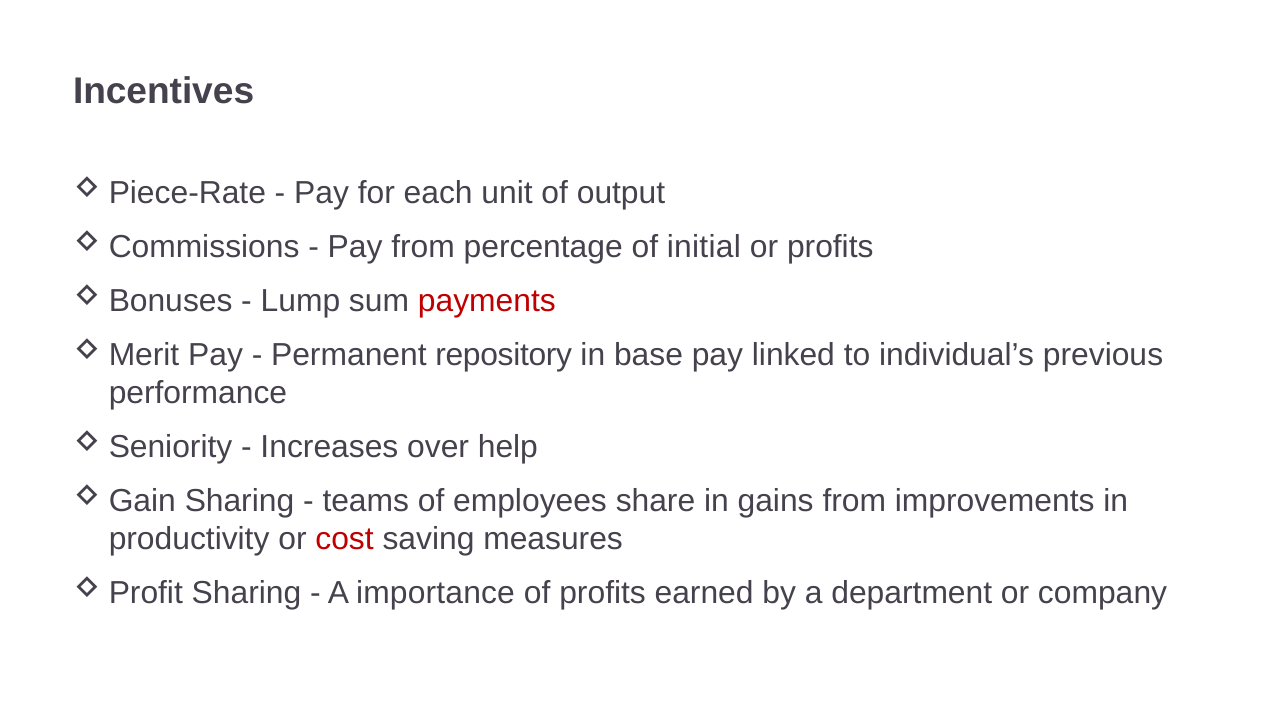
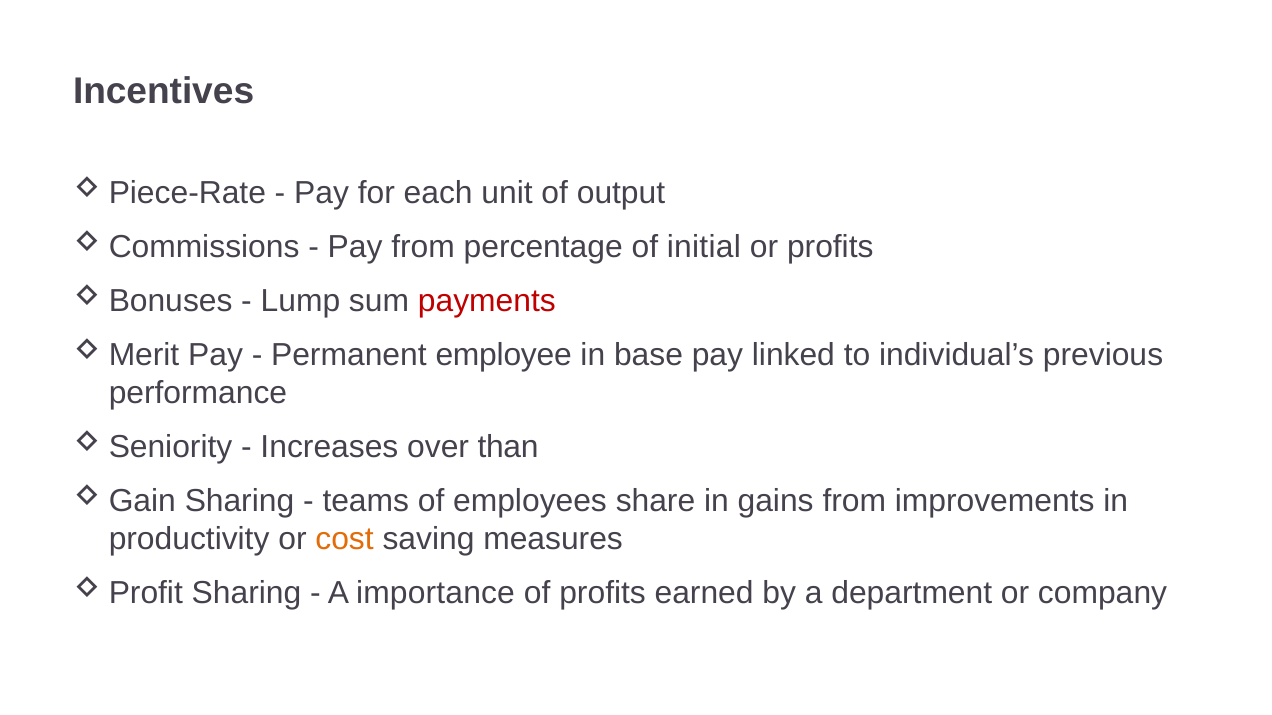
repository: repository -> employee
help: help -> than
cost colour: red -> orange
